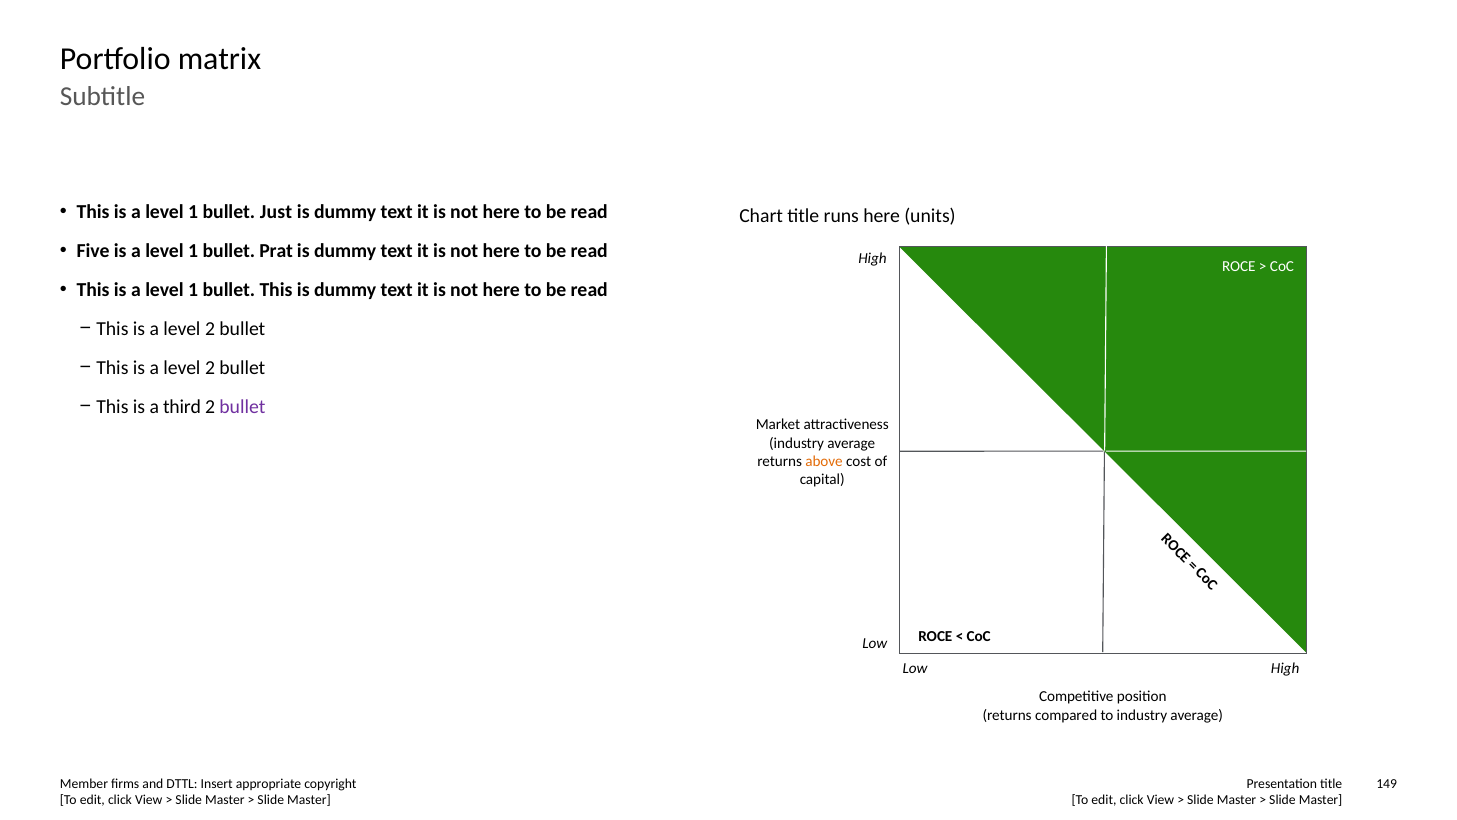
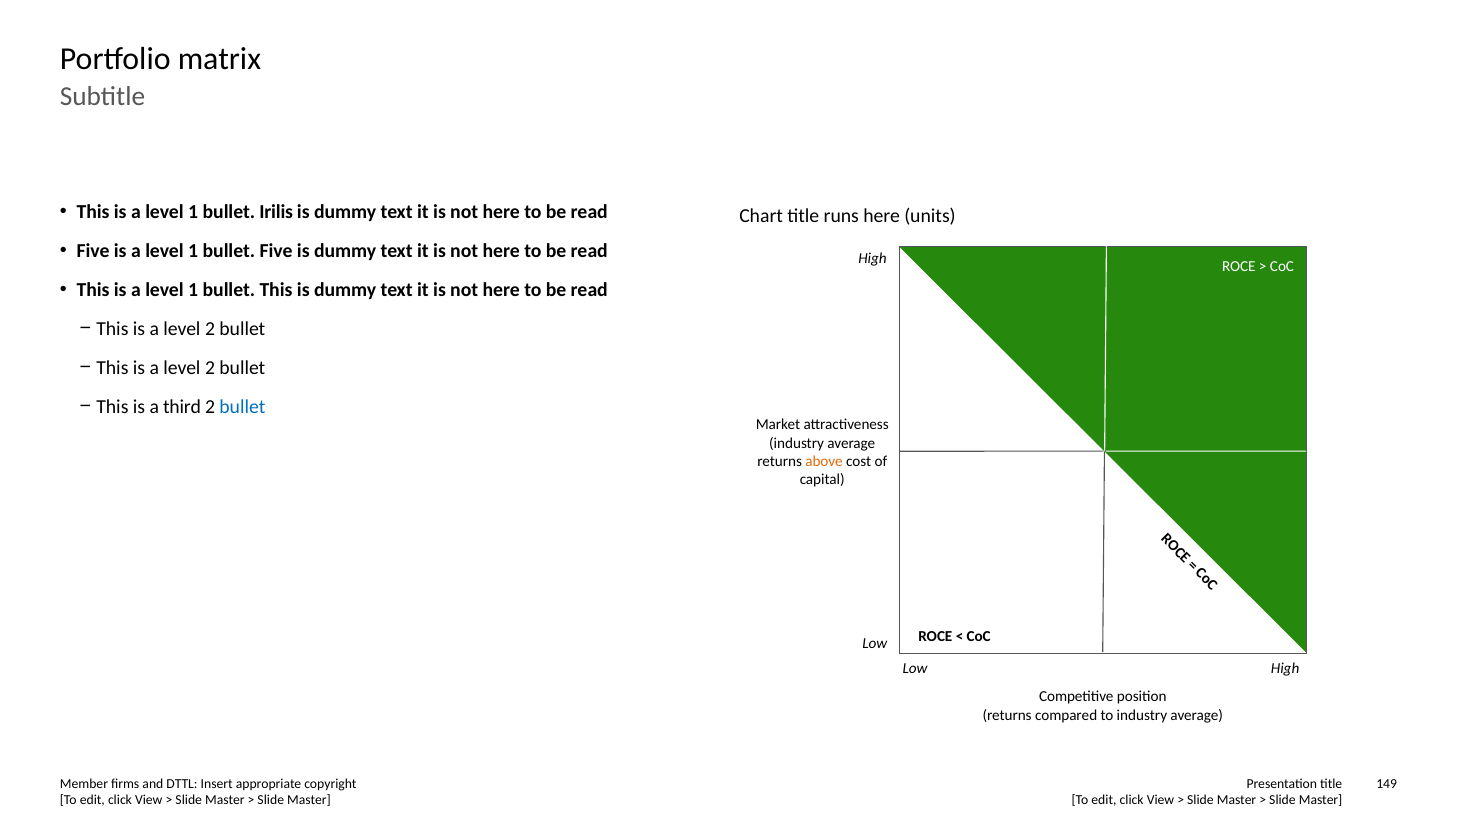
Just: Just -> Irilis
bullet Prat: Prat -> Five
bullet at (242, 407) colour: purple -> blue
